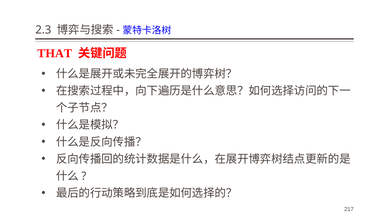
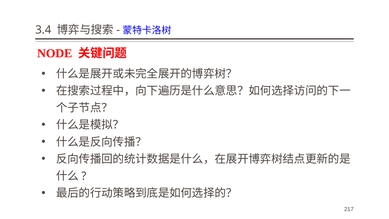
2.3: 2.3 -> 3.4
THAT: THAT -> NODE
